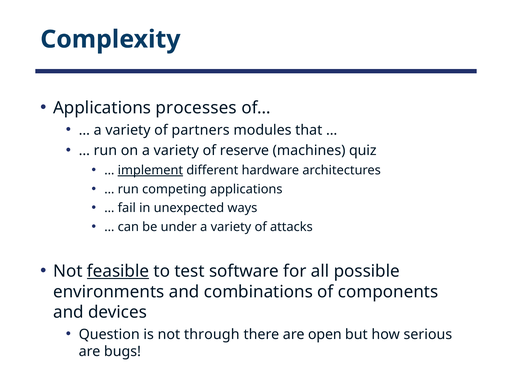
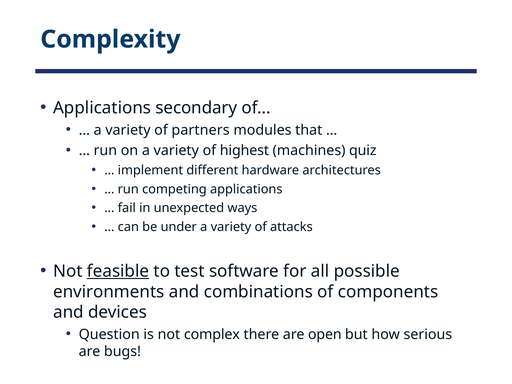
processes: processes -> secondary
reserve: reserve -> highest
implement underline: present -> none
through: through -> complex
